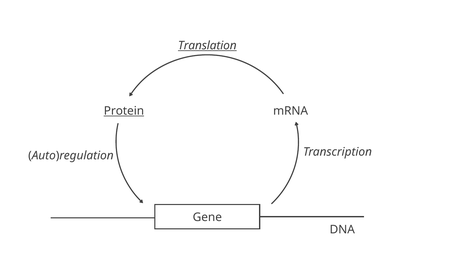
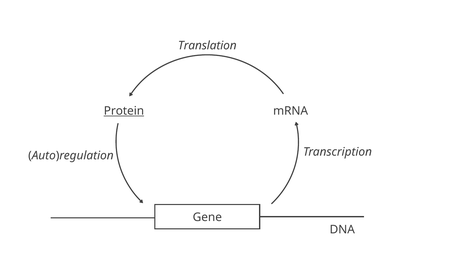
Translation underline: present -> none
